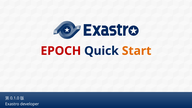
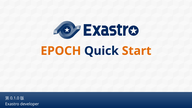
EPOCH colour: red -> orange
